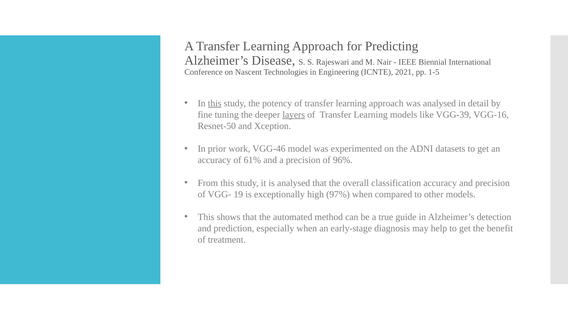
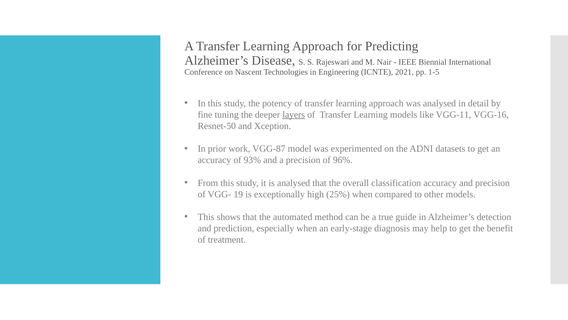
this at (215, 103) underline: present -> none
VGG-39: VGG-39 -> VGG-11
VGG-46: VGG-46 -> VGG-87
61%: 61% -> 93%
97%: 97% -> 25%
